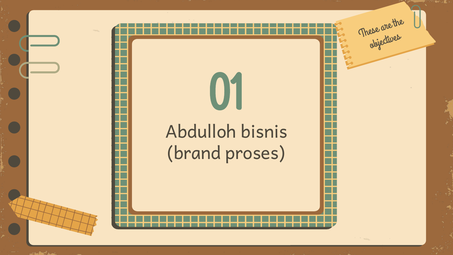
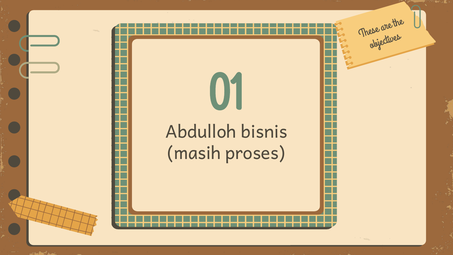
brand: brand -> masih
